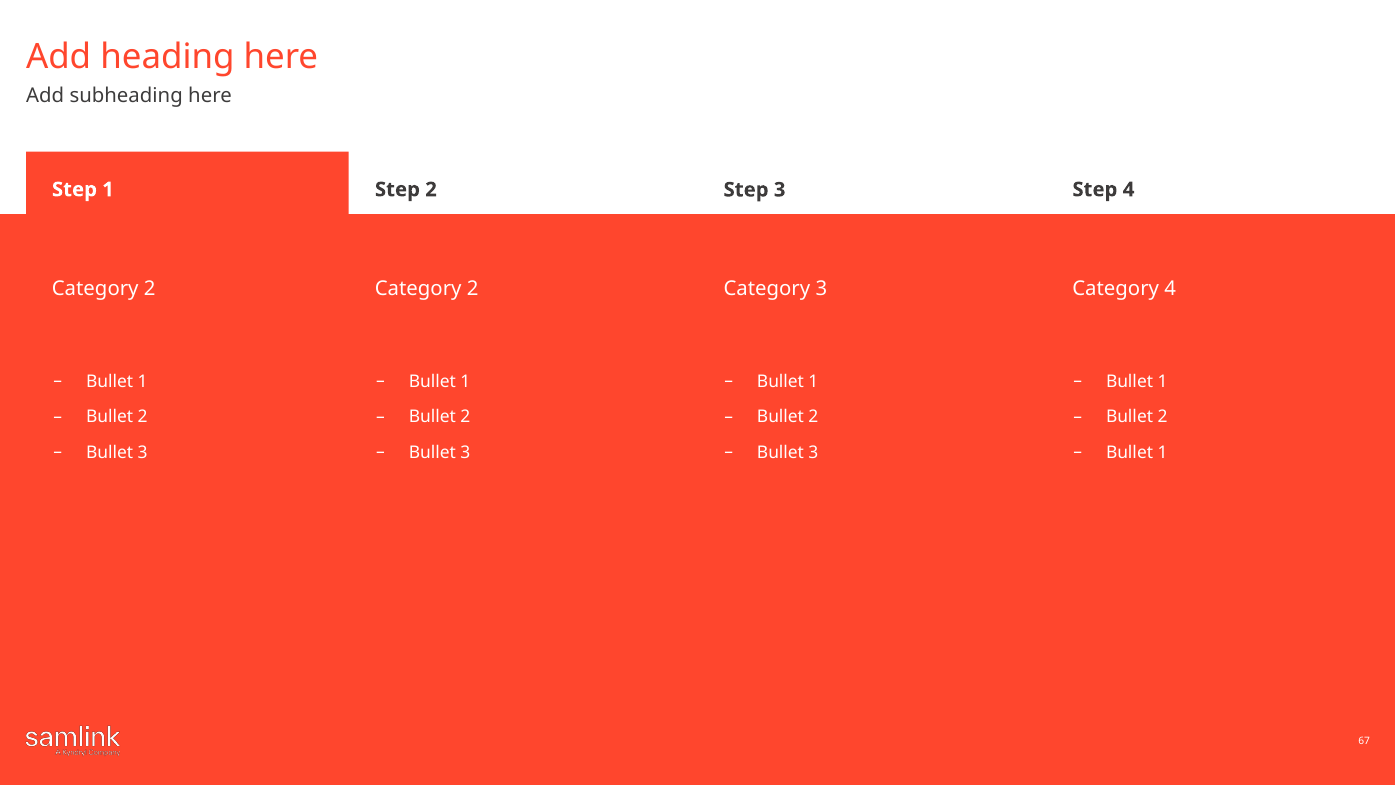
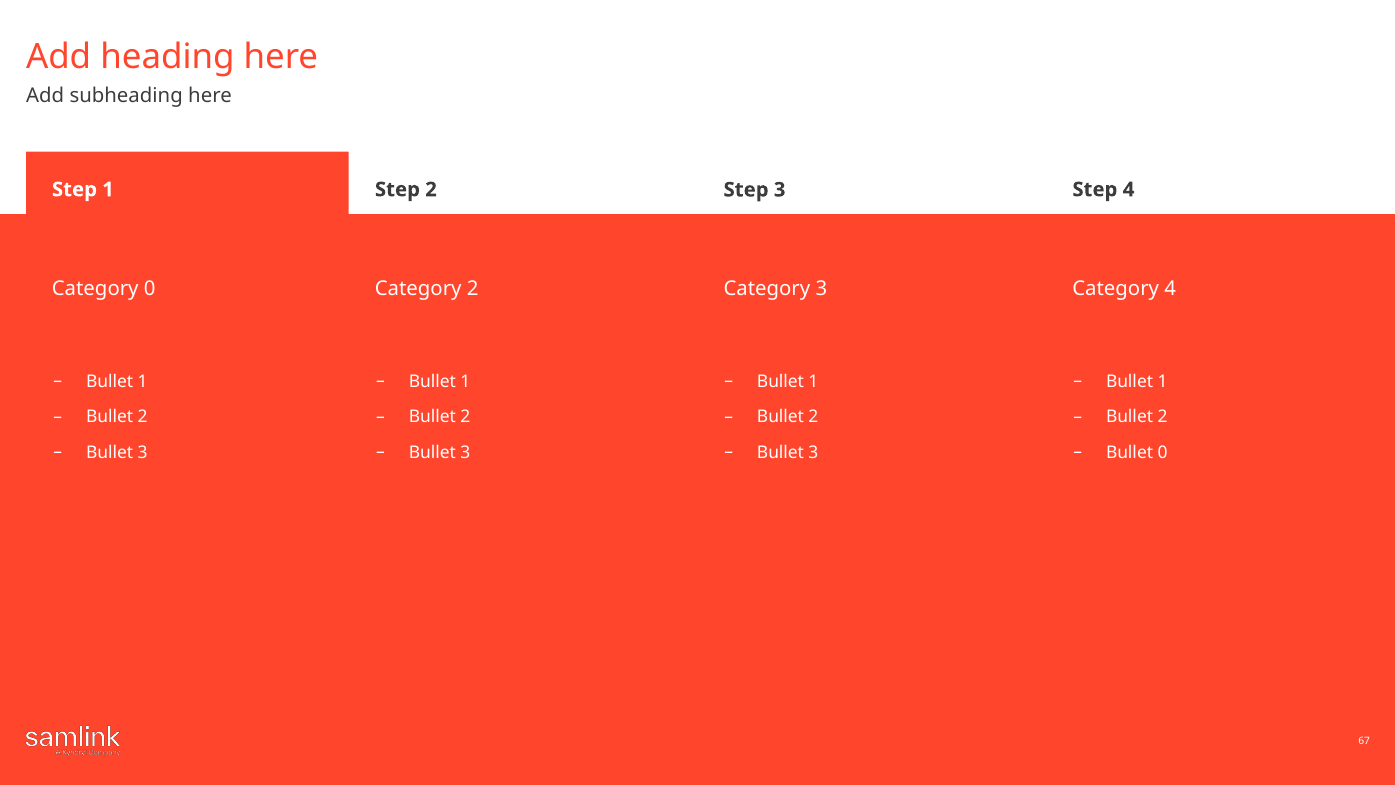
2 at (150, 289): 2 -> 0
1 at (1163, 452): 1 -> 0
